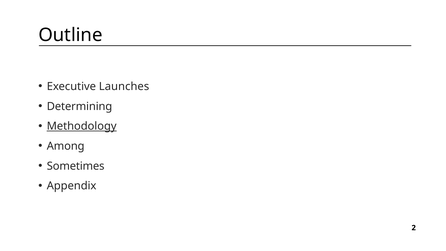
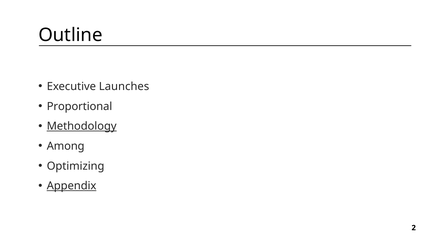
Determining: Determining -> Proportional
Sometimes: Sometimes -> Optimizing
Appendix underline: none -> present
